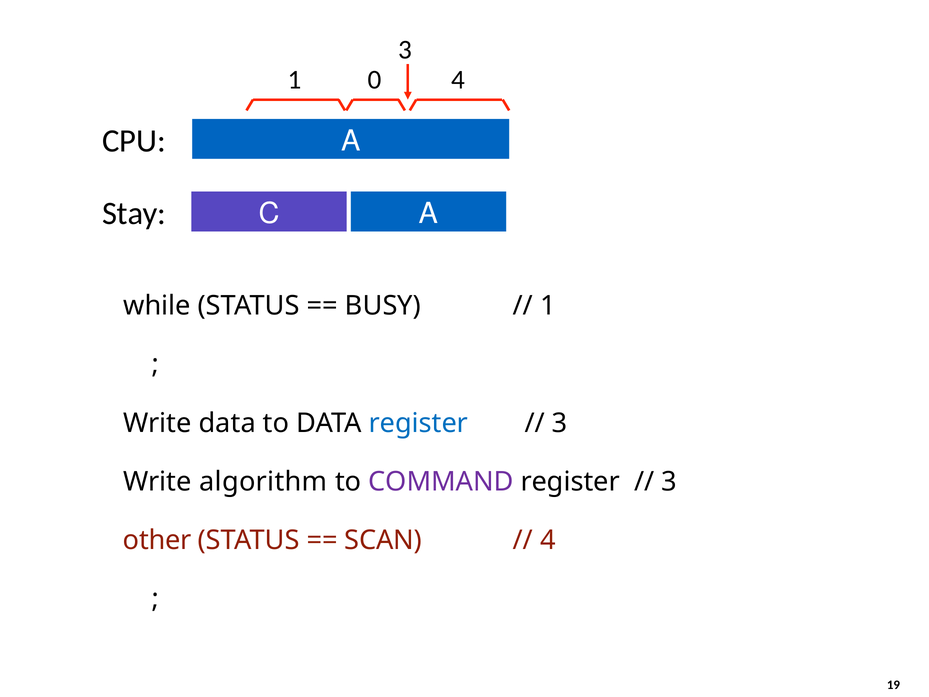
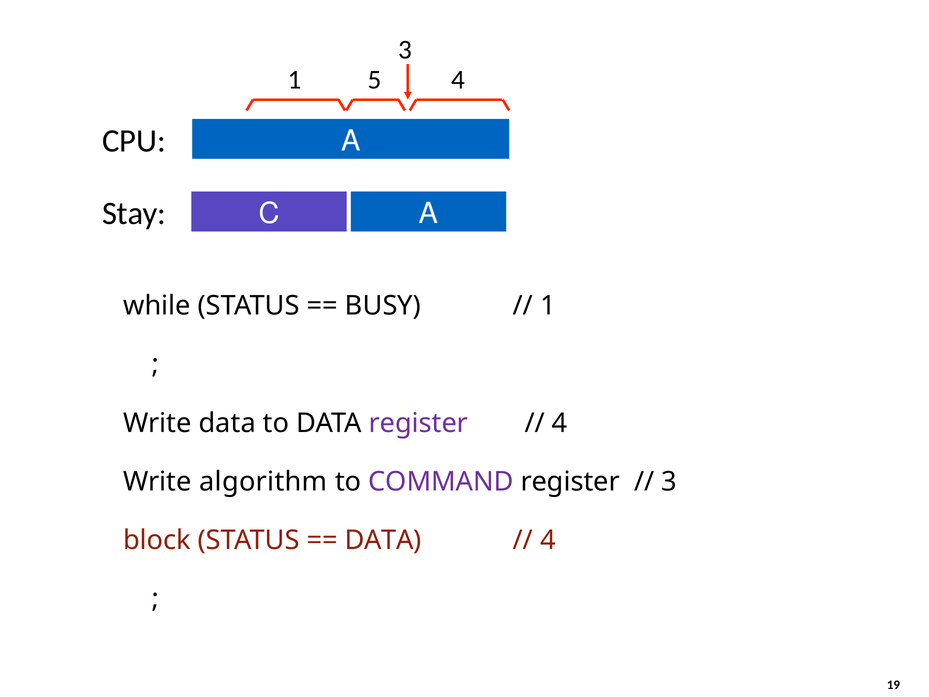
0: 0 -> 5
register at (418, 423) colour: blue -> purple
3 at (560, 423): 3 -> 4
other: other -> block
SCAN at (383, 540): SCAN -> DATA
